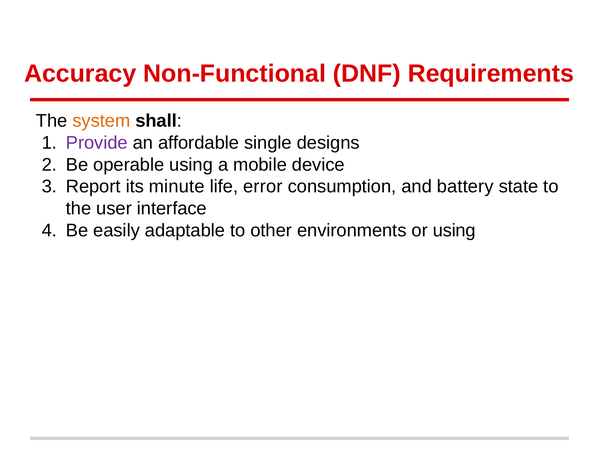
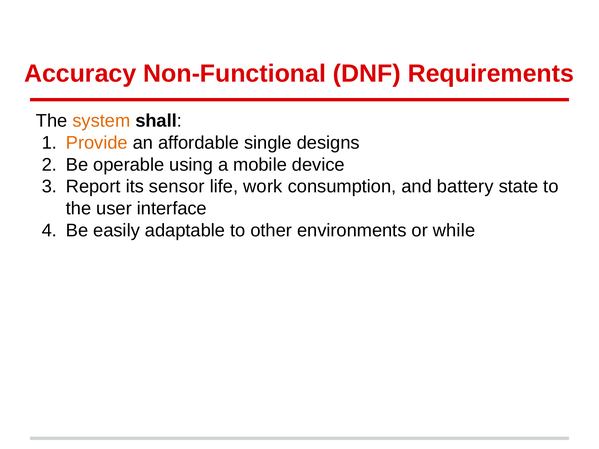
Provide colour: purple -> orange
minute: minute -> sensor
error: error -> work
or using: using -> while
